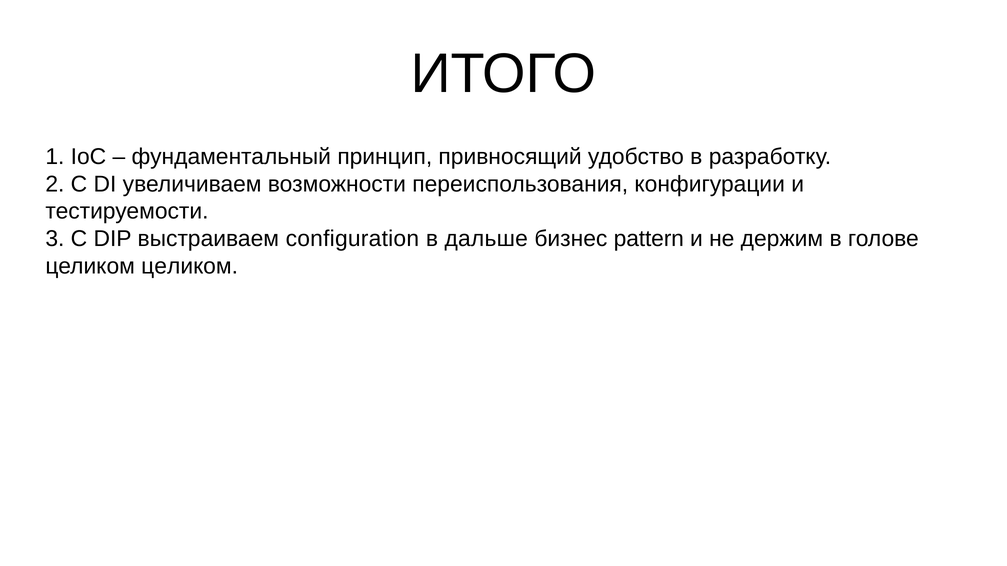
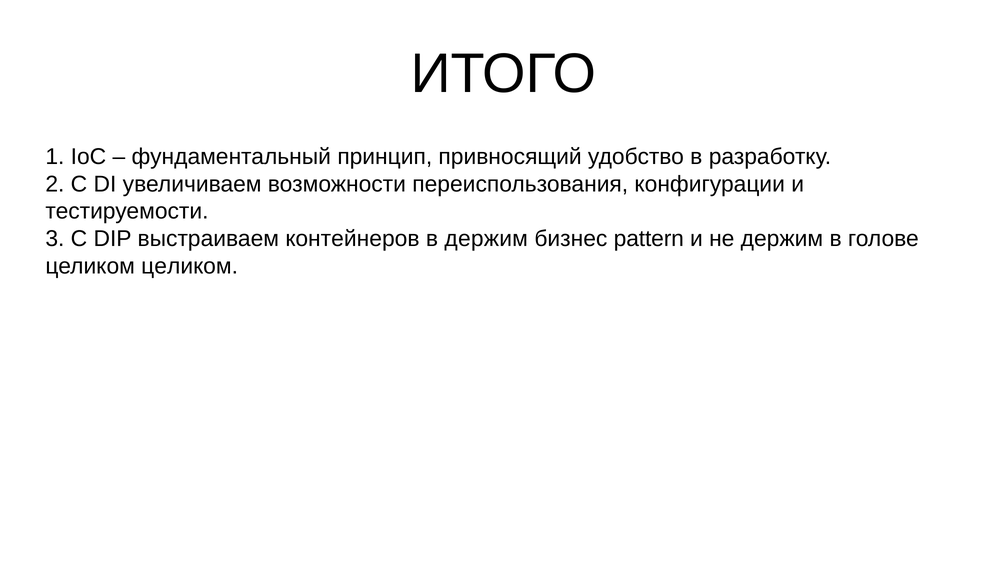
configuration: configuration -> контейнеров
в дальше: дальше -> держим
